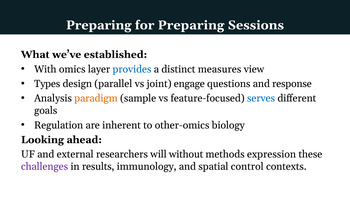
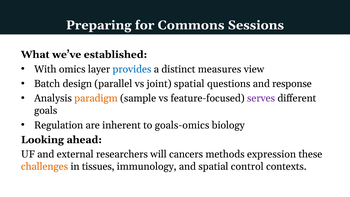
for Preparing: Preparing -> Commons
Types: Types -> Batch
joint engage: engage -> spatial
serves colour: blue -> purple
other-omics: other-omics -> goals-omics
without: without -> cancers
challenges colour: purple -> orange
results: results -> tissues
